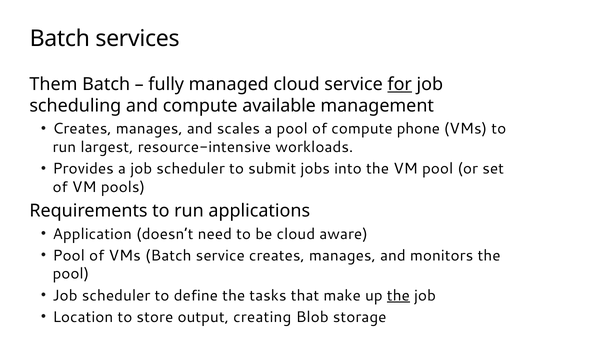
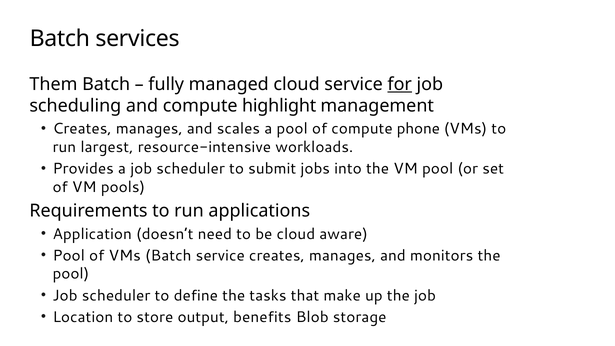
available: available -> highlight
the at (398, 295) underline: present -> none
creating: creating -> benefits
